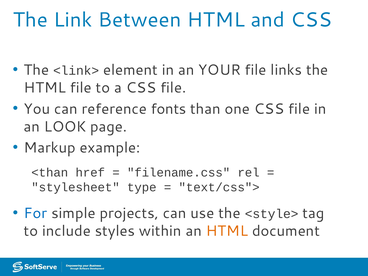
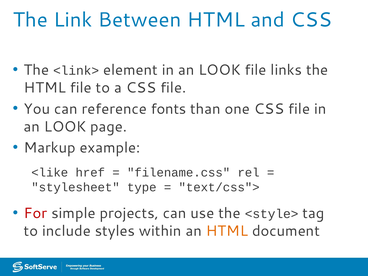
element in an YOUR: YOUR -> LOOK
<than: <than -> <like
For colour: blue -> red
